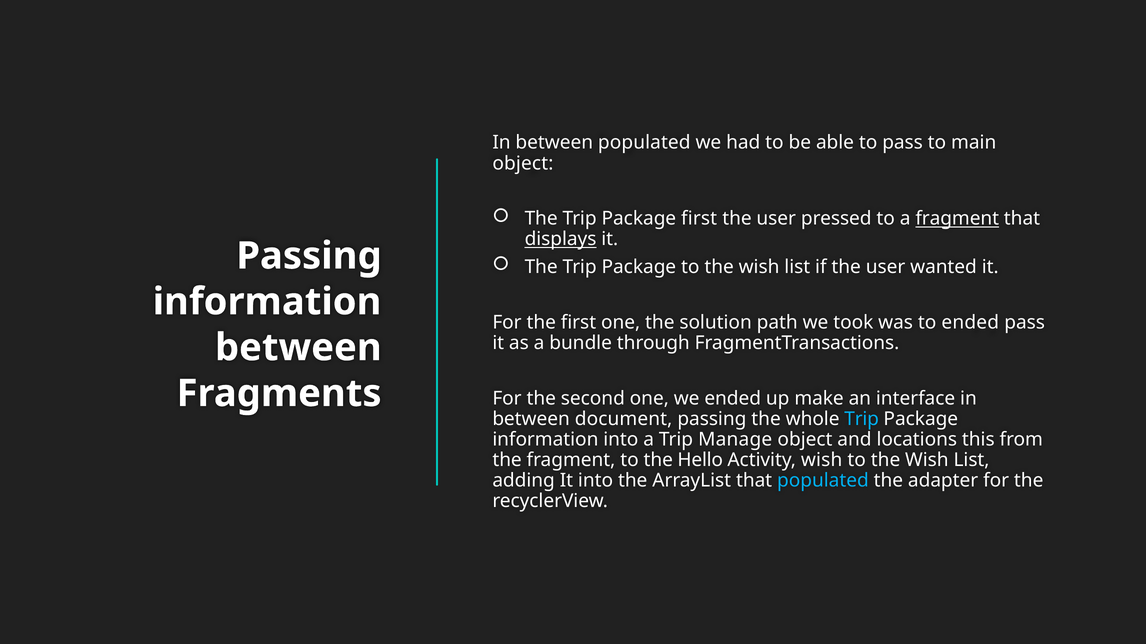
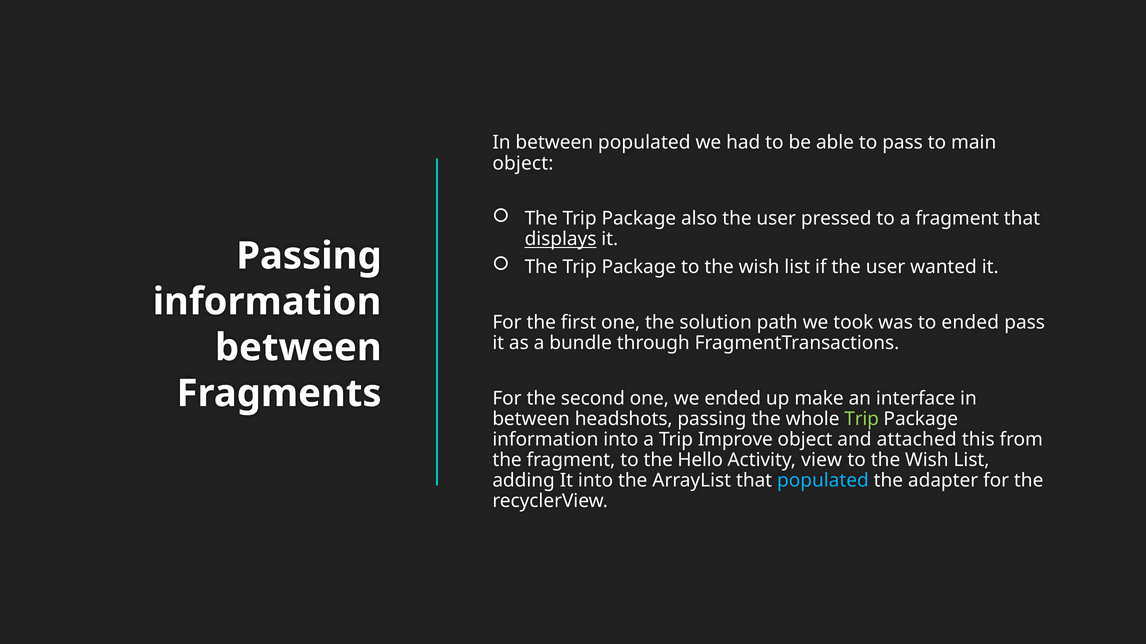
Package first: first -> also
fragment at (957, 219) underline: present -> none
document: document -> headshots
Trip at (862, 419) colour: light blue -> light green
Manage: Manage -> Improve
locations: locations -> attached
Activity wish: wish -> view
